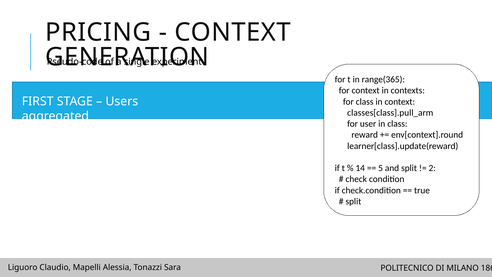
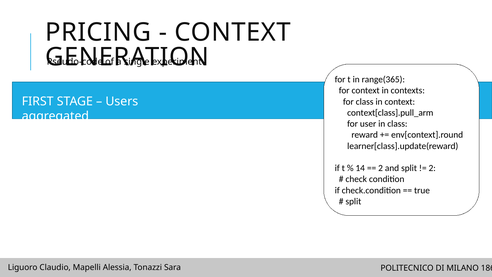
classes[class].pull_arm: classes[class].pull_arm -> context[class].pull_arm
5 at (381, 168): 5 -> 2
